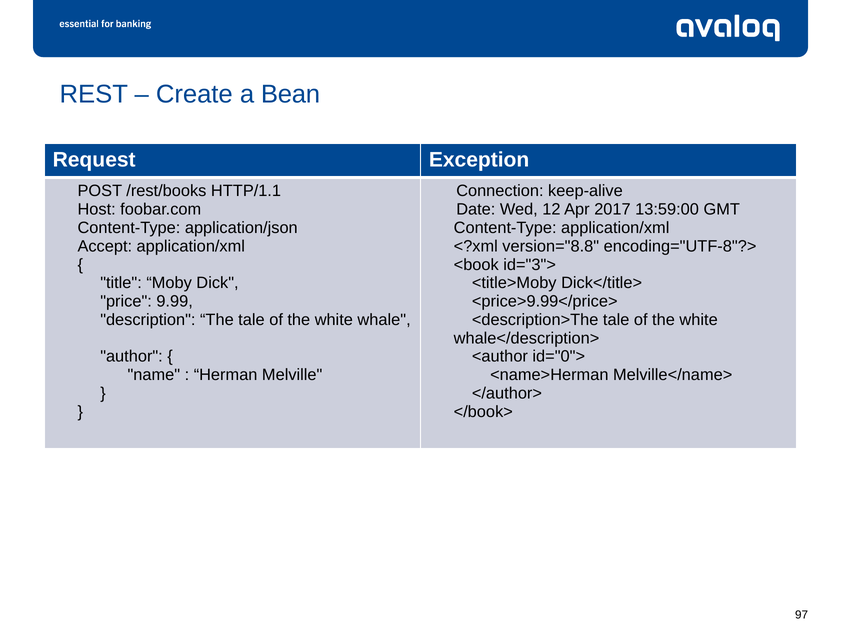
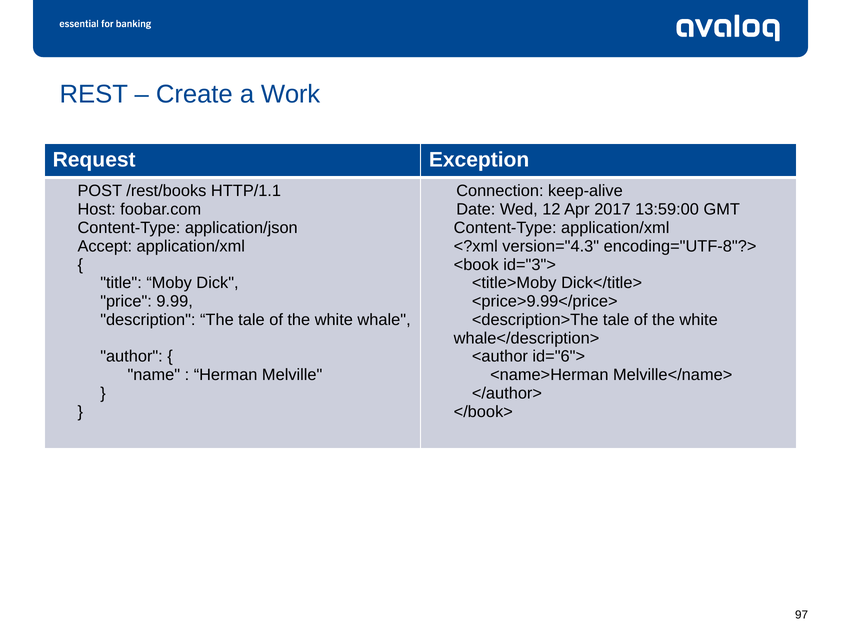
Bean: Bean -> Work
version="8.8: version="8.8 -> version="4.3
id="0">: id="0"> -> id="6">
